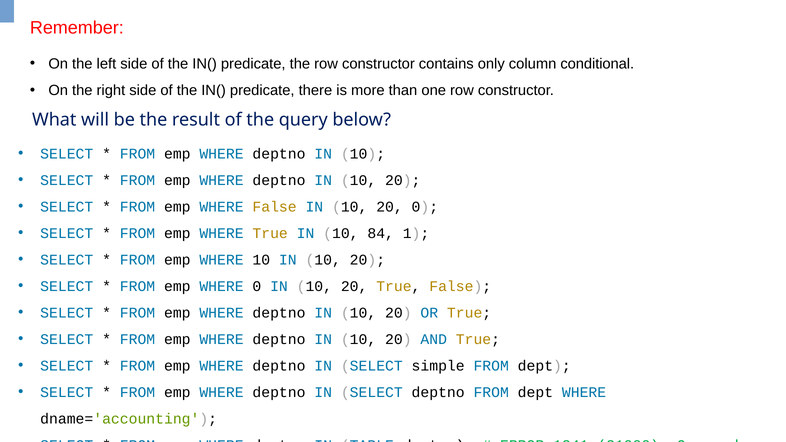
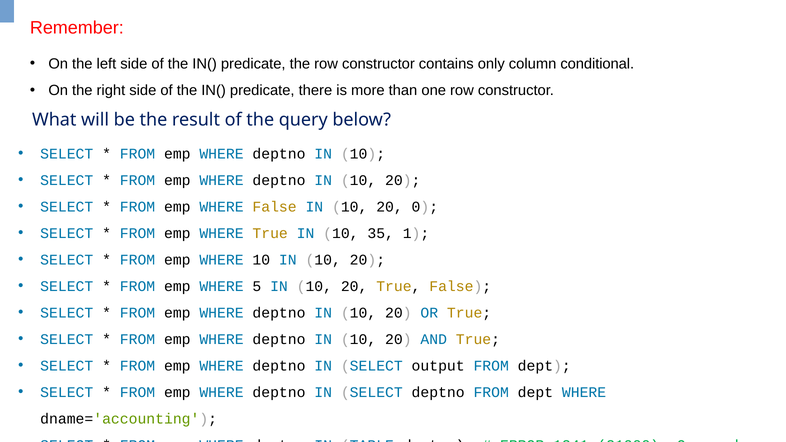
84: 84 -> 35
WHERE 0: 0 -> 5
simple: simple -> output
